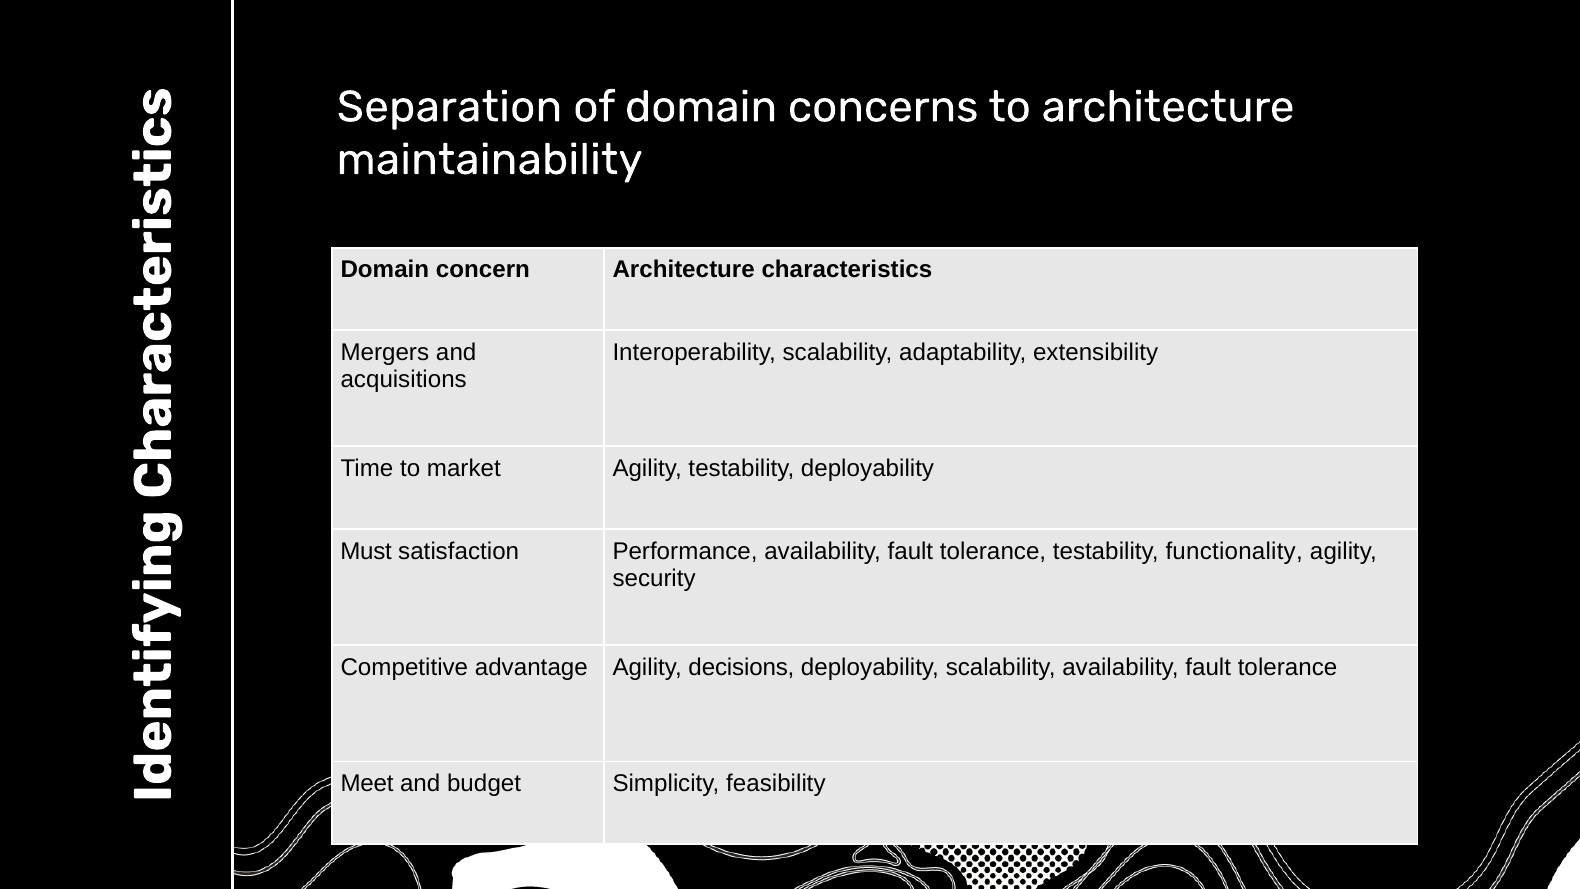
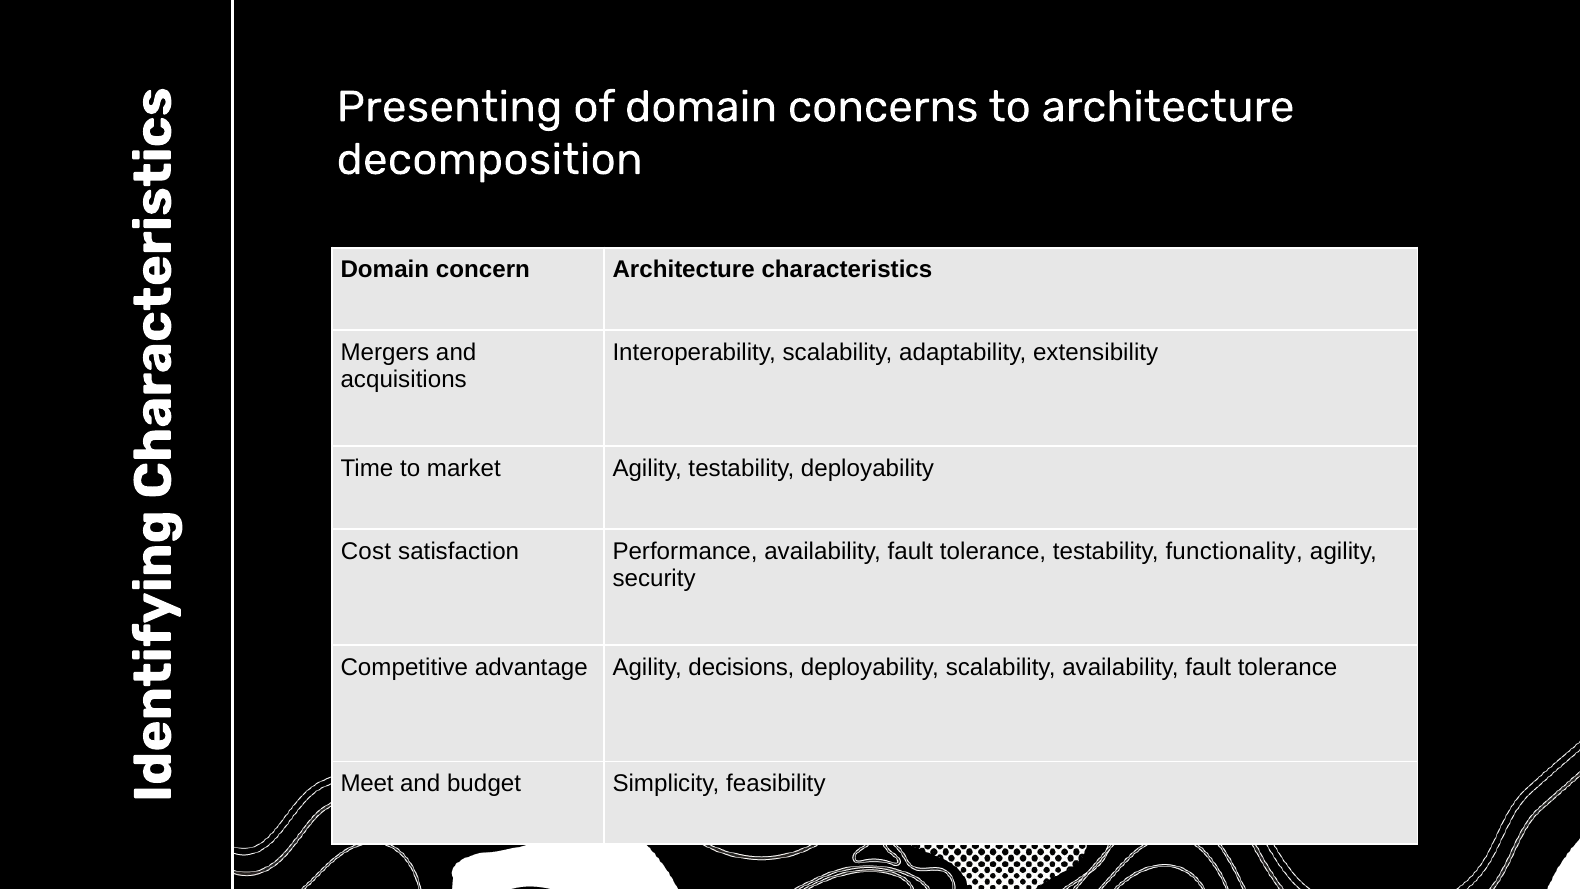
Separation: Separation -> Presenting
maintainability: maintainability -> decomposition
Must: Must -> Cost
